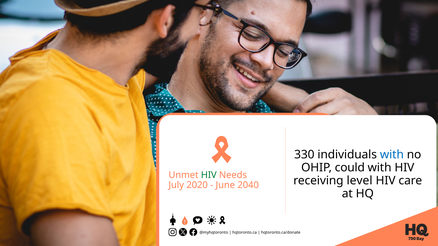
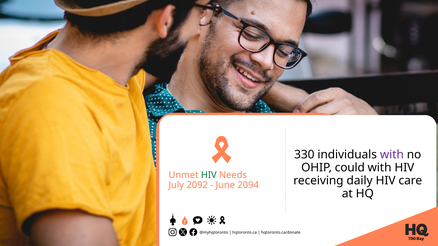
with at (392, 155) colour: blue -> purple
level: level -> daily
2020: 2020 -> 2092
2040: 2040 -> 2094
